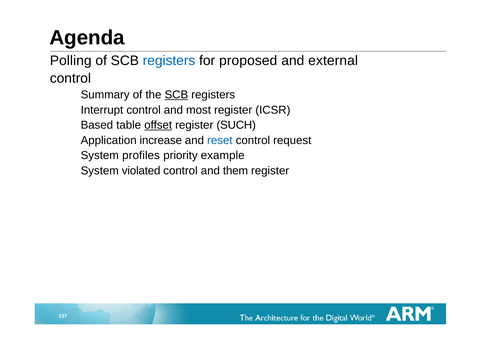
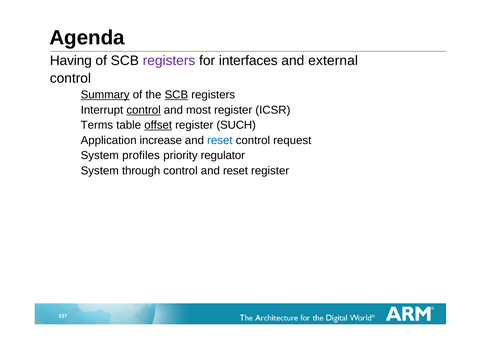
Polling: Polling -> Having
registers at (169, 61) colour: blue -> purple
proposed: proposed -> interfaces
Summary underline: none -> present
control at (144, 110) underline: none -> present
Based: Based -> Terms
example: example -> regulator
violated: violated -> through
control and them: them -> reset
